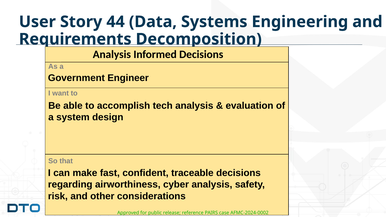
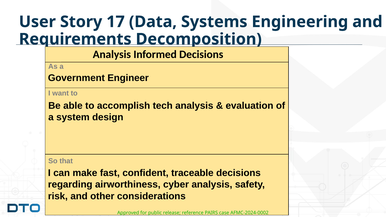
44: 44 -> 17
